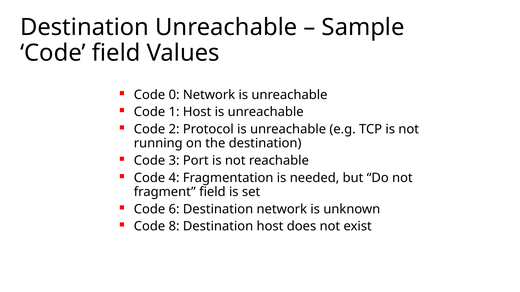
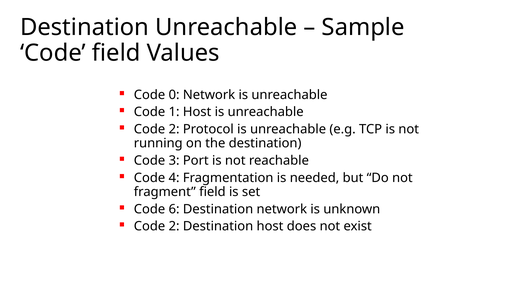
8 at (174, 227): 8 -> 2
